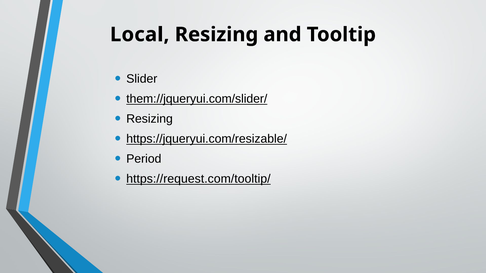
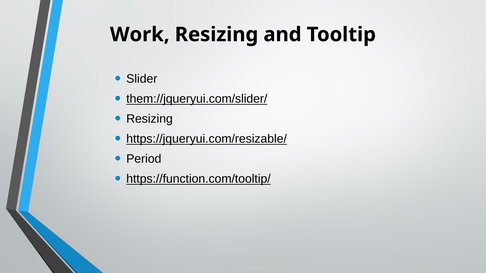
Local: Local -> Work
https://request.com/tooltip/: https://request.com/tooltip/ -> https://function.com/tooltip/
